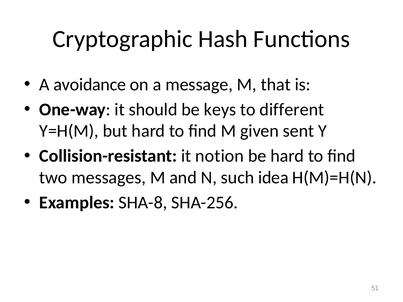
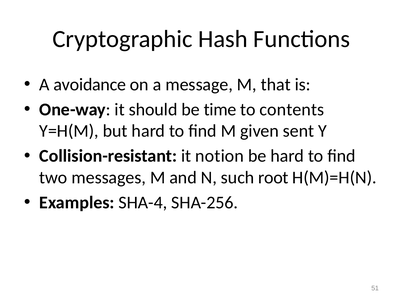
keys: keys -> time
different: different -> contents
idea: idea -> root
SHA-8: SHA-8 -> SHA-4
